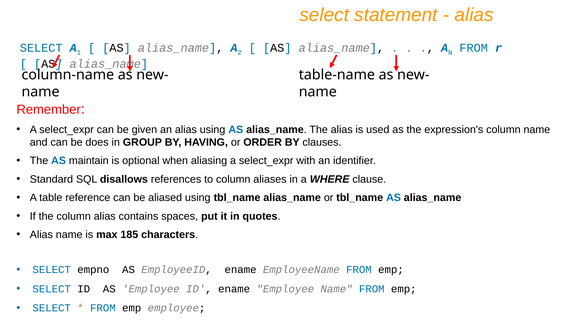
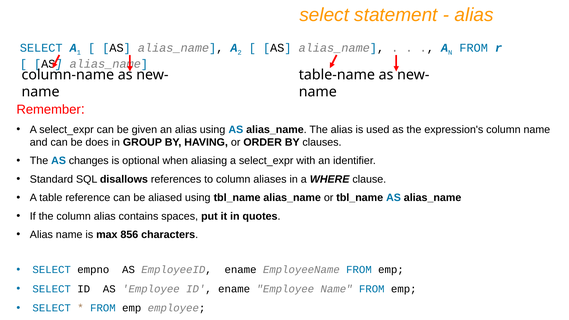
maintain: maintain -> changes
185: 185 -> 856
